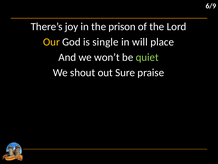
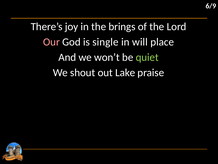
prison: prison -> brings
Our colour: yellow -> pink
Sure: Sure -> Lake
